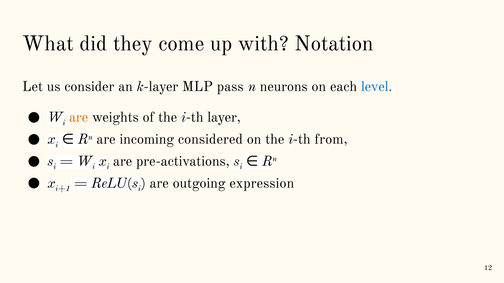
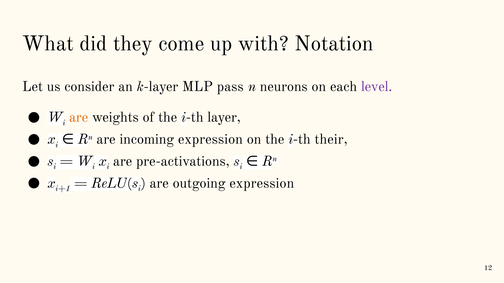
level colour: blue -> purple
incoming considered: considered -> expression
from: from -> their
